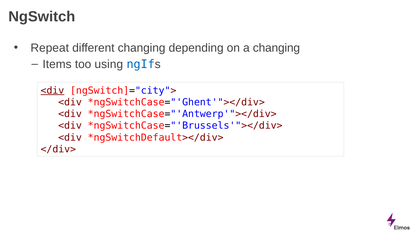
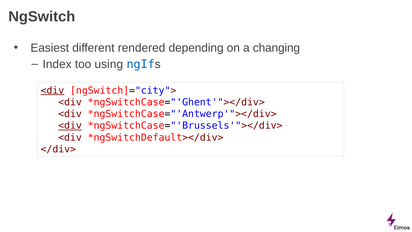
Repeat: Repeat -> Easiest
different changing: changing -> rendered
Items: Items -> Index
<div at (70, 126) underline: none -> present
